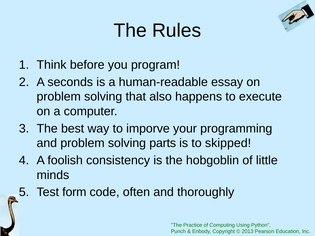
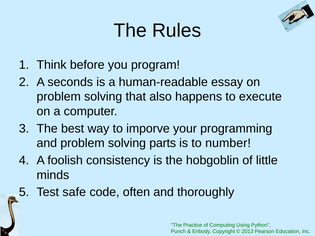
skipped: skipped -> number
form: form -> safe
